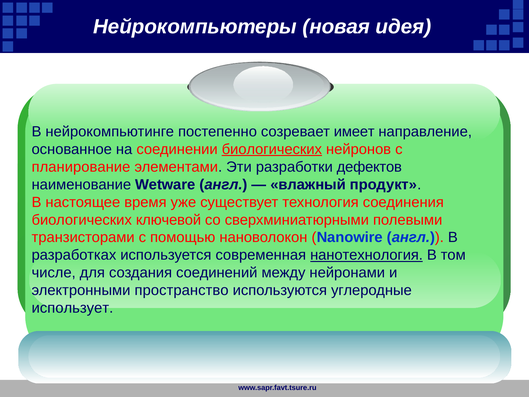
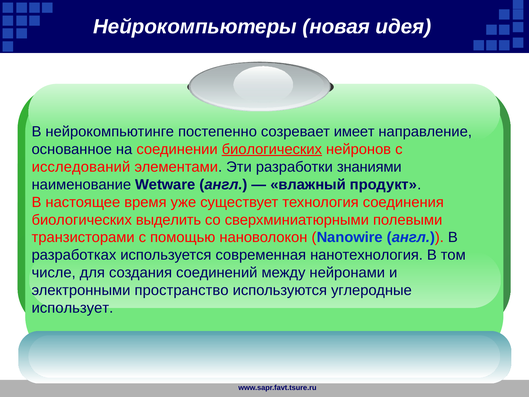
планирование: планирование -> исследований
дефектов: дефектов -> знаниями
ключевой: ключевой -> выделить
нанотехнология underline: present -> none
